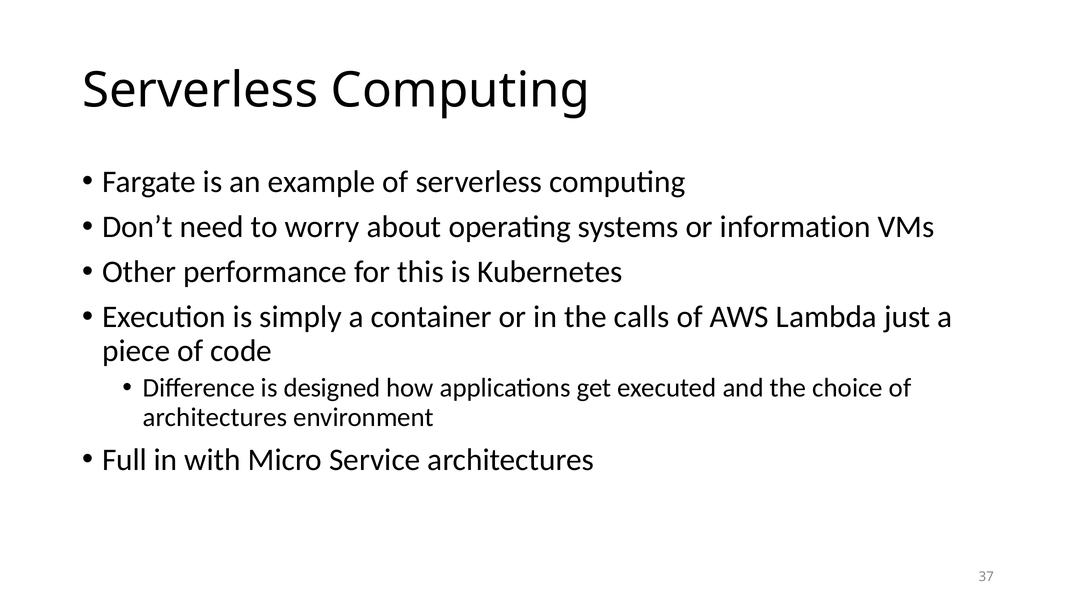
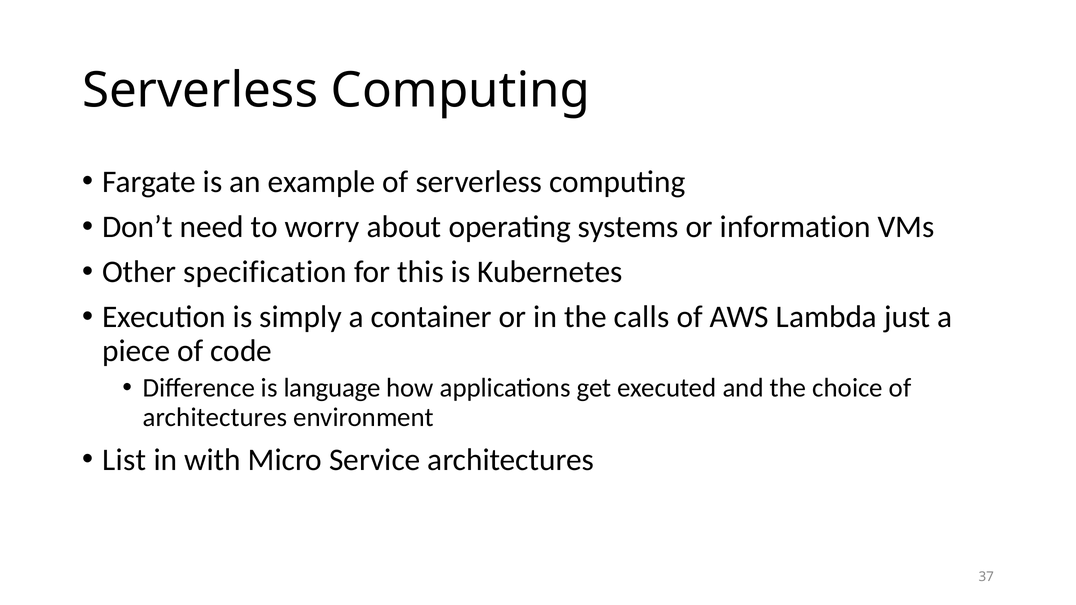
performance: performance -> specification
designed: designed -> language
Full: Full -> List
